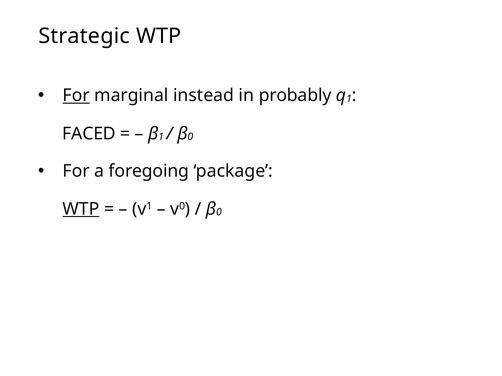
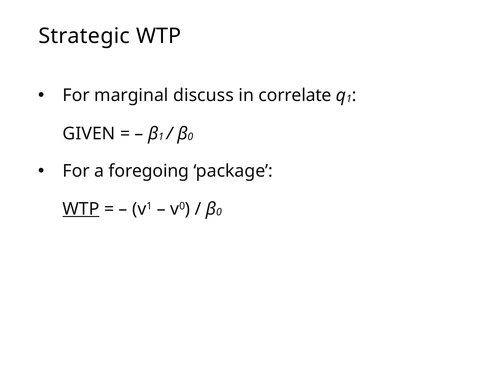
For at (76, 96) underline: present -> none
instead: instead -> discuss
probably: probably -> correlate
FACED: FACED -> GIVEN
